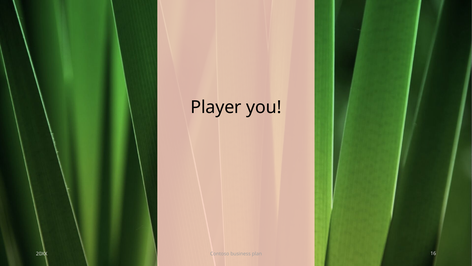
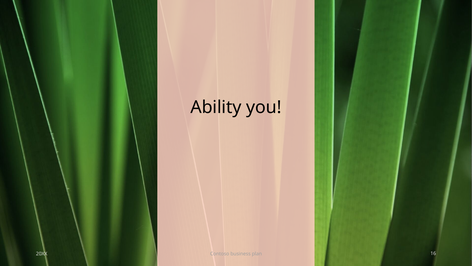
Player: Player -> Ability
